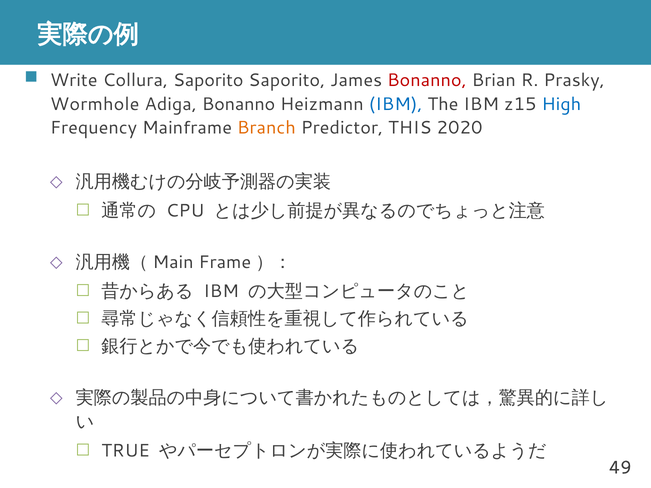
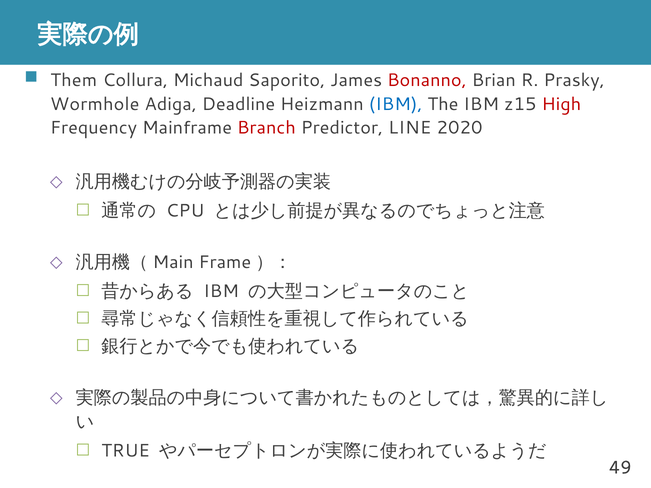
Write: Write -> Them
Collura Saporito: Saporito -> Michaud
Adiga Bonanno: Bonanno -> Deadline
High colour: blue -> red
Branch colour: orange -> red
THIS: THIS -> LINE
